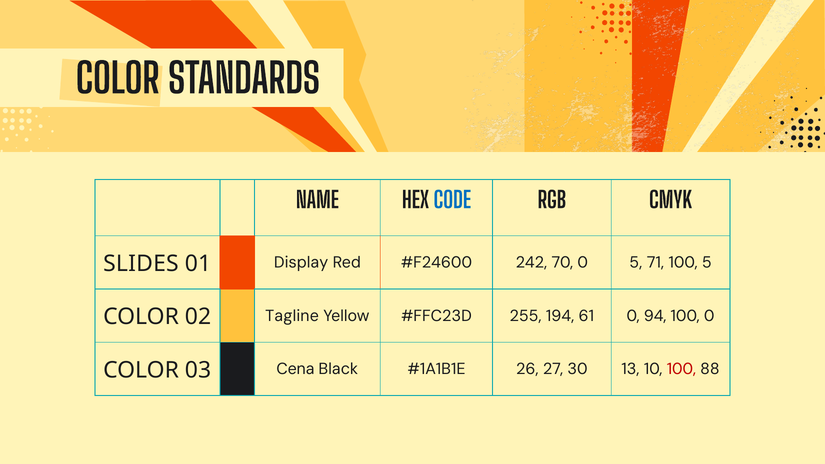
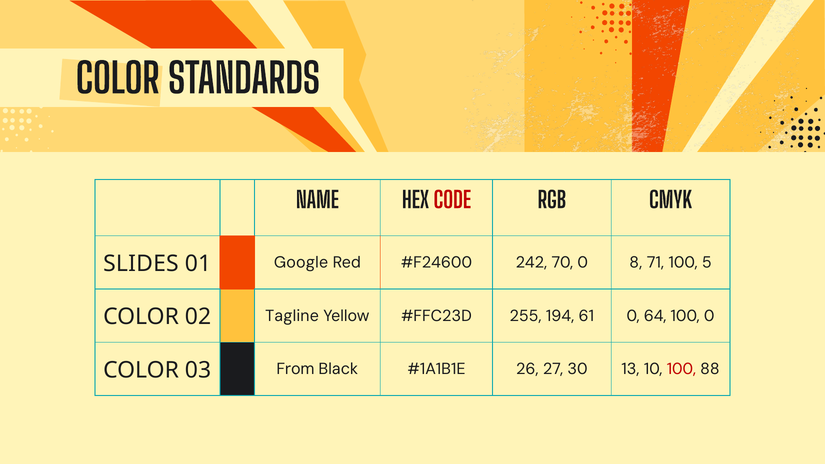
CODE colour: blue -> red
Display: Display -> Google
0 5: 5 -> 8
94: 94 -> 64
Cena: Cena -> From
